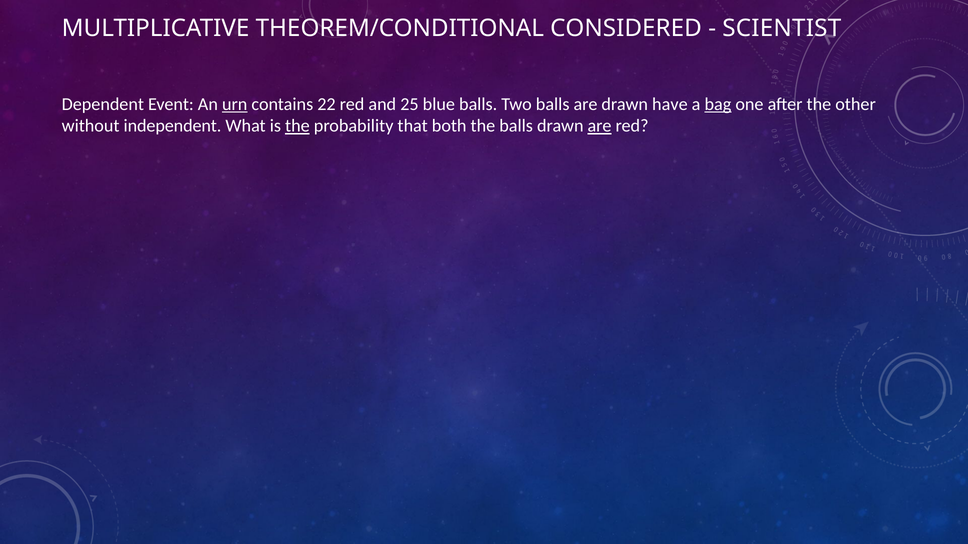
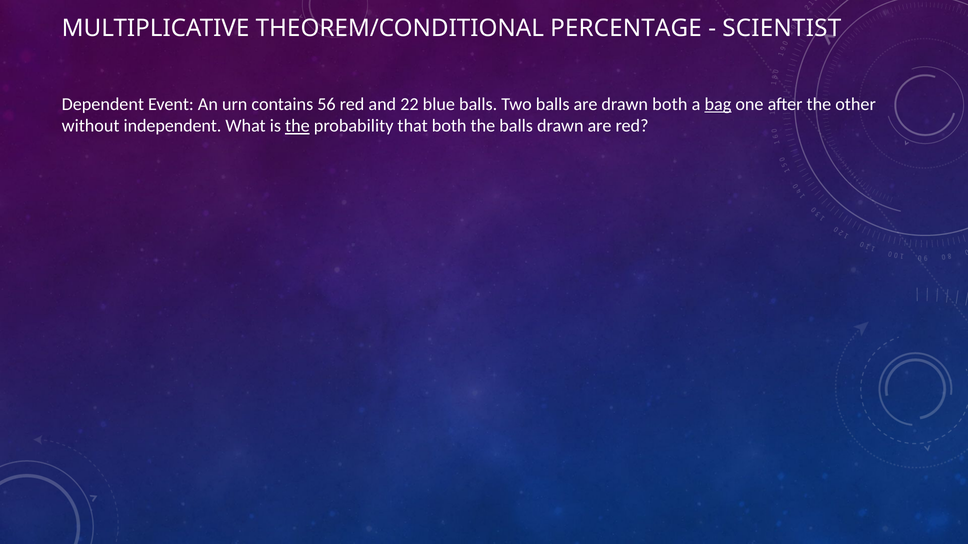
CONSIDERED: CONSIDERED -> PERCENTAGE
urn underline: present -> none
22: 22 -> 56
25: 25 -> 22
drawn have: have -> both
are at (600, 126) underline: present -> none
